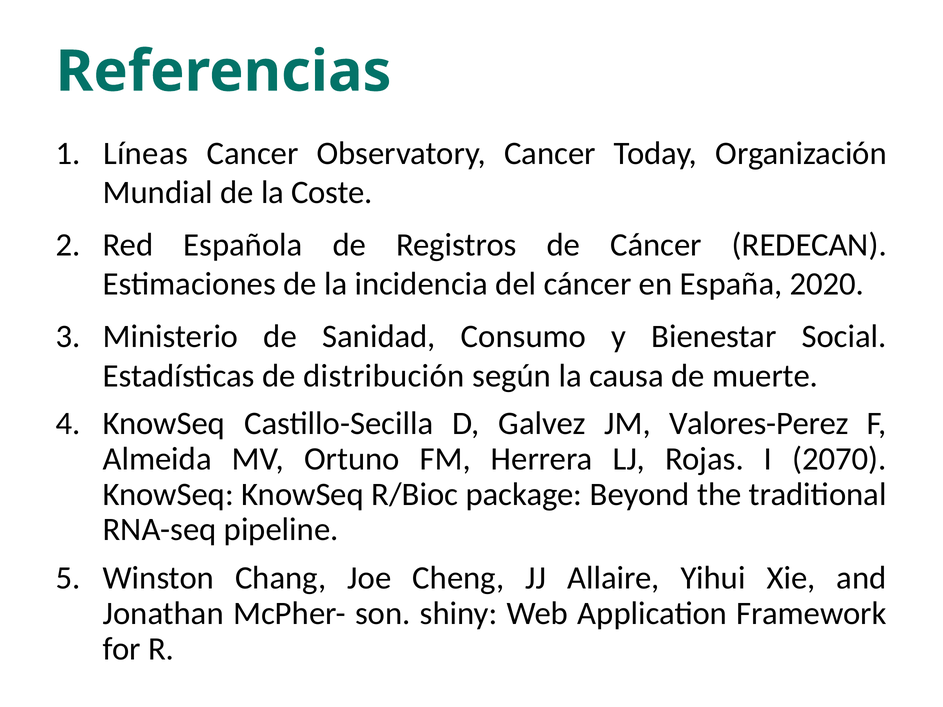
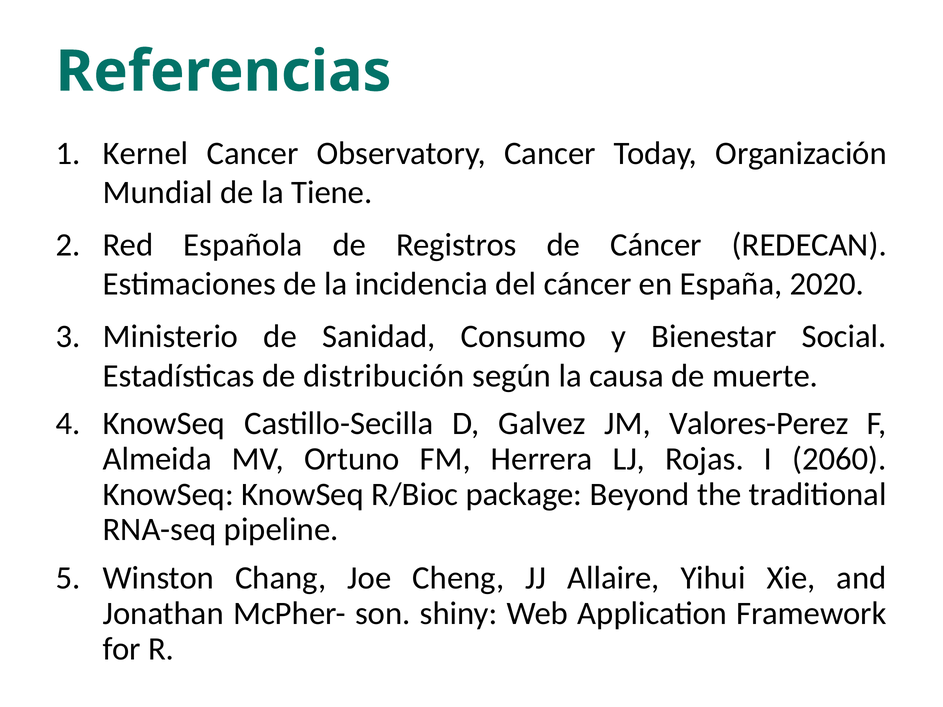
Líneas: Líneas -> Kernel
Coste: Coste -> Tiene
2070: 2070 -> 2060
